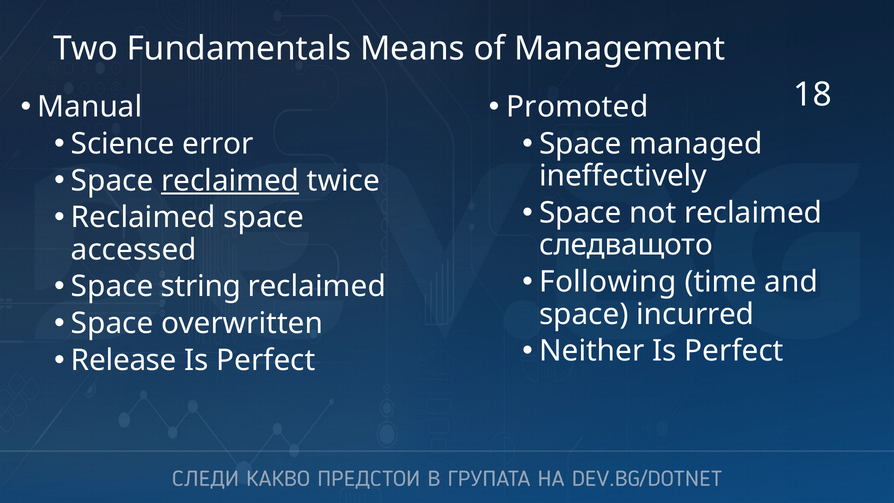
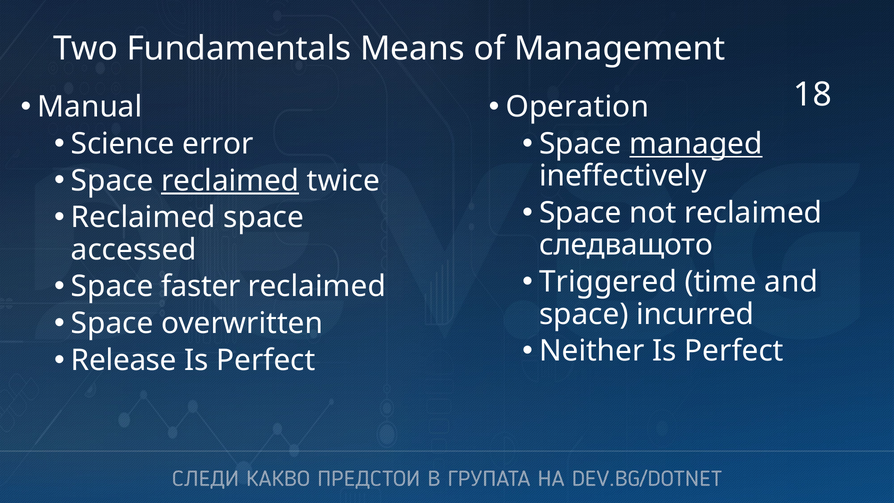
Promoted: Promoted -> Operation
managed underline: none -> present
Following: Following -> Triggered
string: string -> faster
